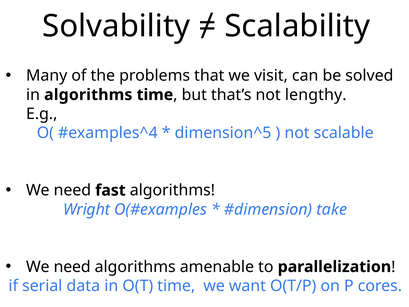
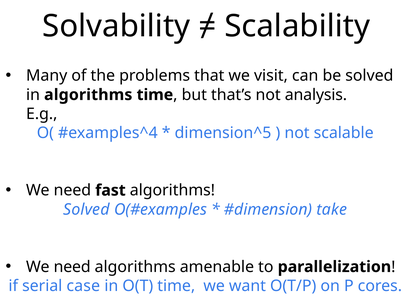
lengthy: lengthy -> analysis
Wright at (87, 209): Wright -> Solved
data: data -> case
